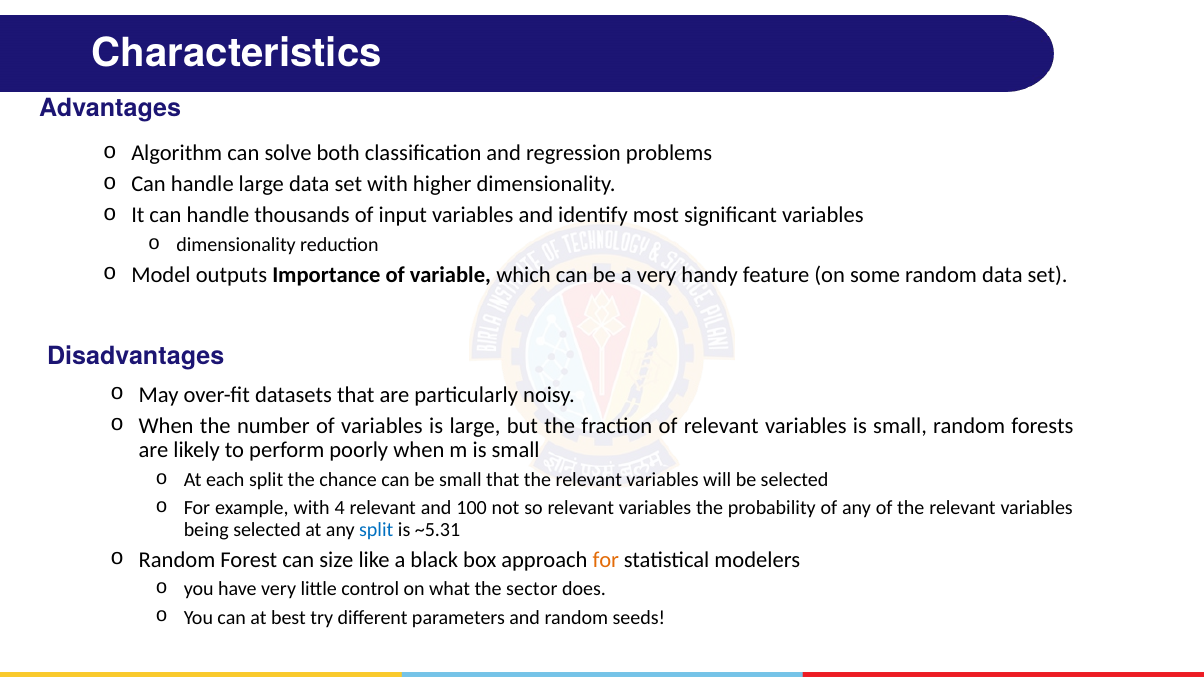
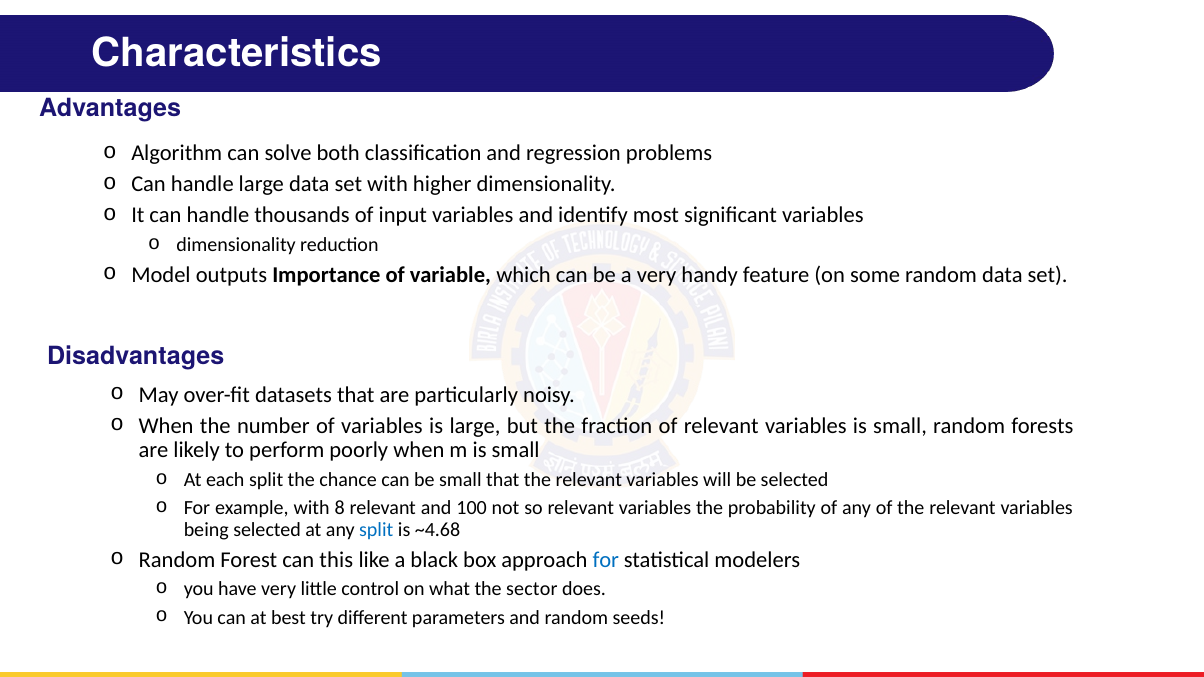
4: 4 -> 8
~5.31: ~5.31 -> ~4.68
size: size -> this
for at (606, 560) colour: orange -> blue
